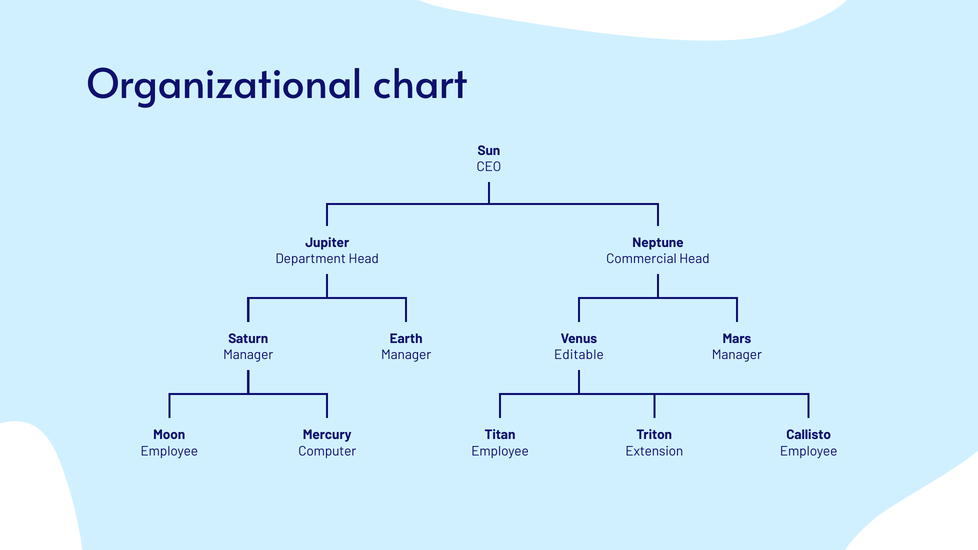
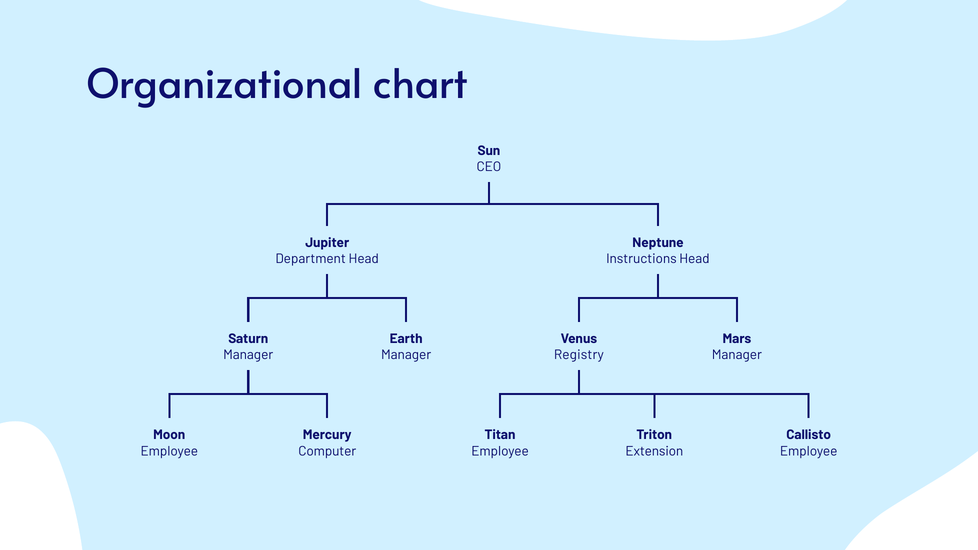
Commercial: Commercial -> Instructions
Editable: Editable -> Registry
